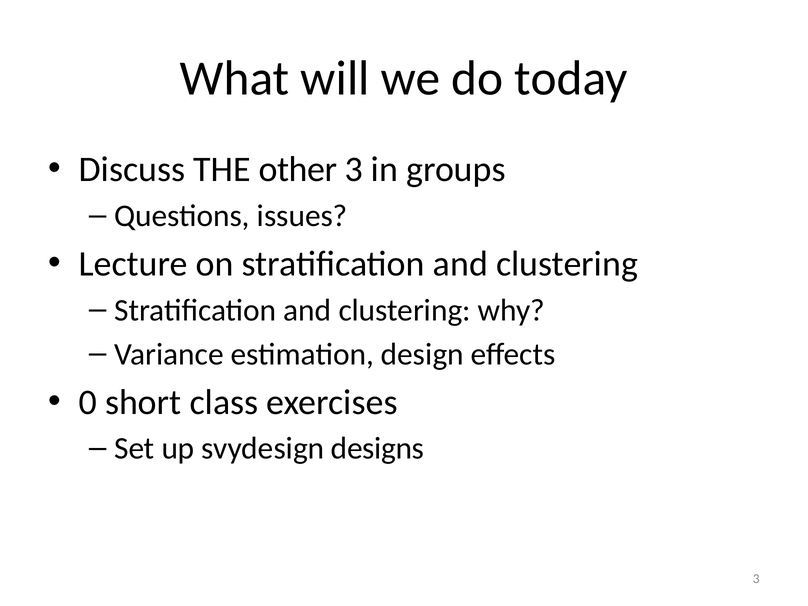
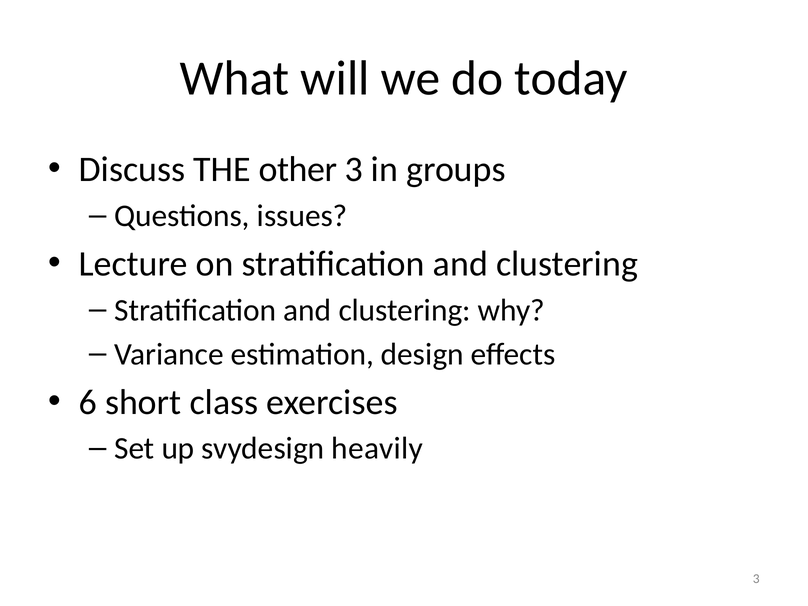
0: 0 -> 6
designs: designs -> heavily
